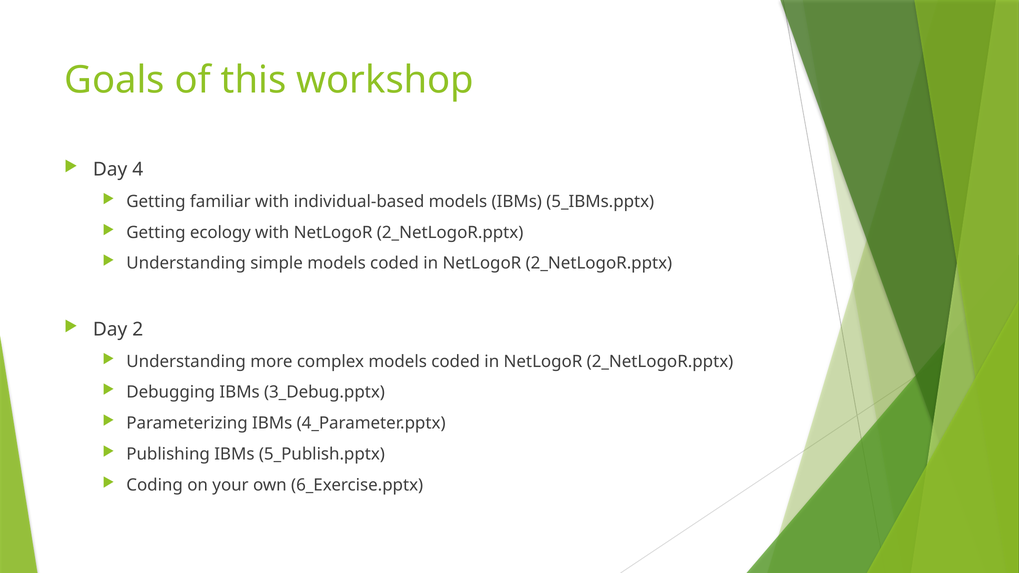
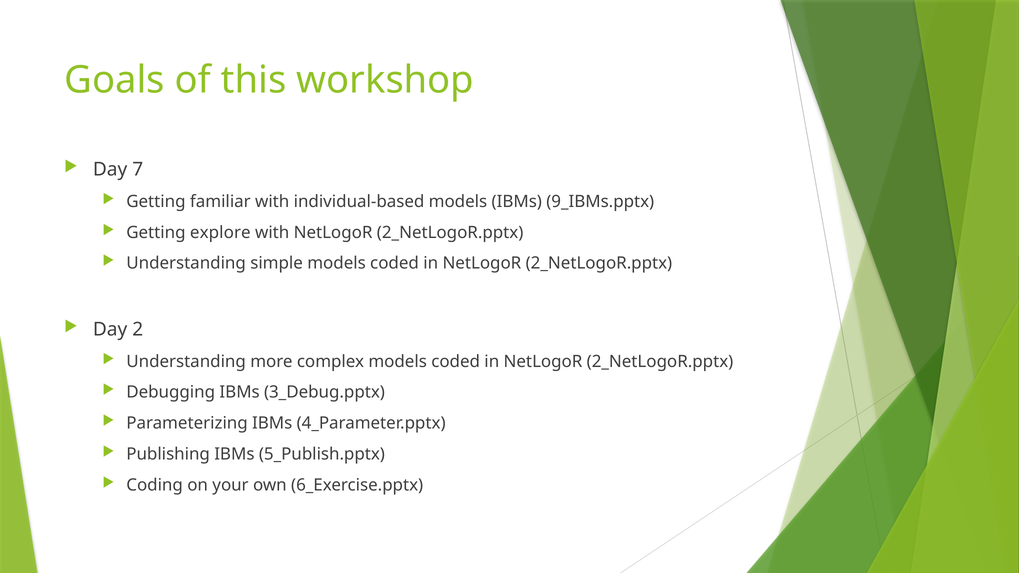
4: 4 -> 7
5_IBMs.pptx: 5_IBMs.pptx -> 9_IBMs.pptx
ecology: ecology -> explore
